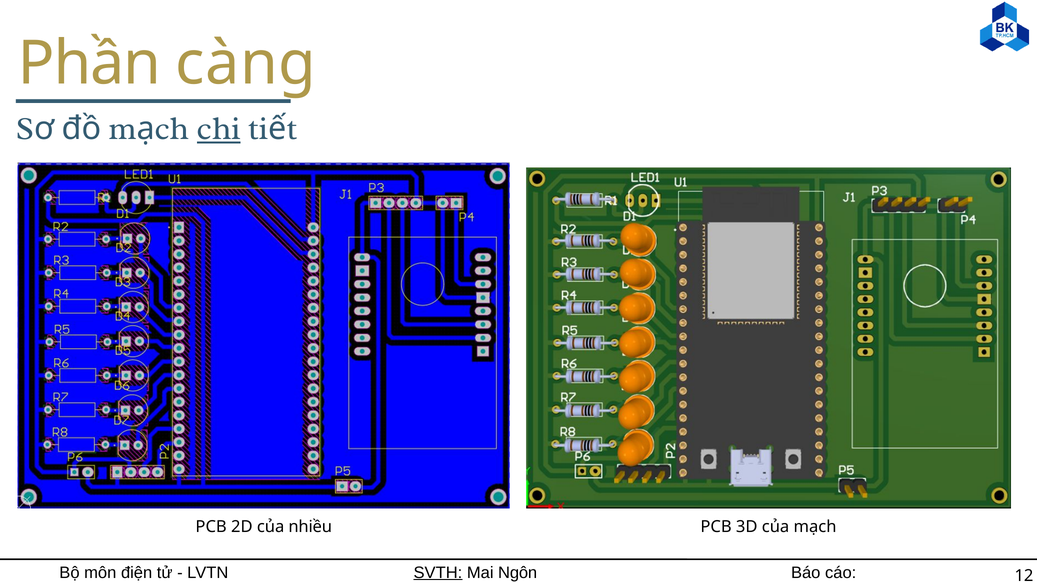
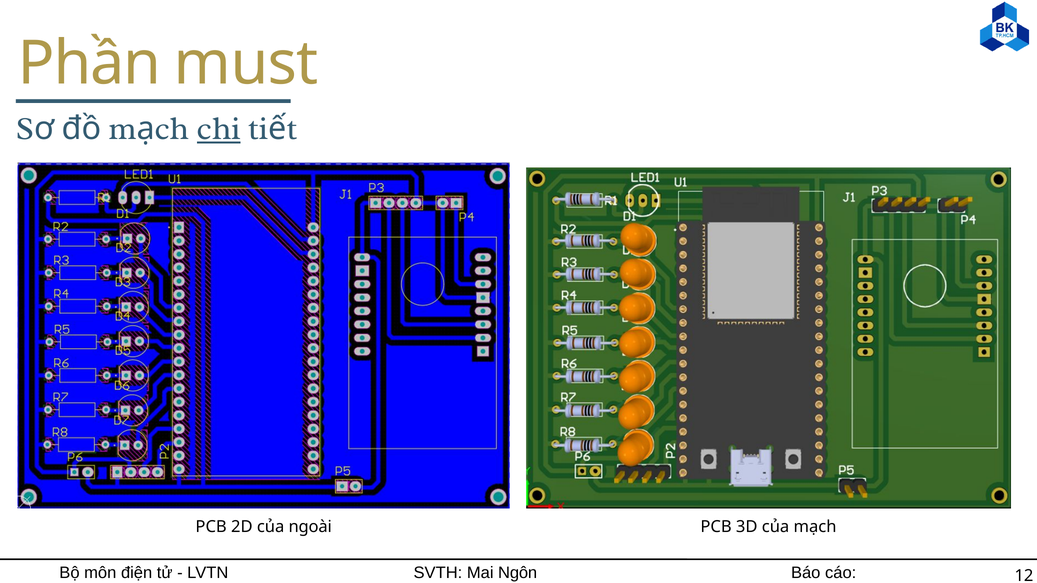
càng: càng -> must
nhiều: nhiều -> ngoài
SVTH underline: present -> none
